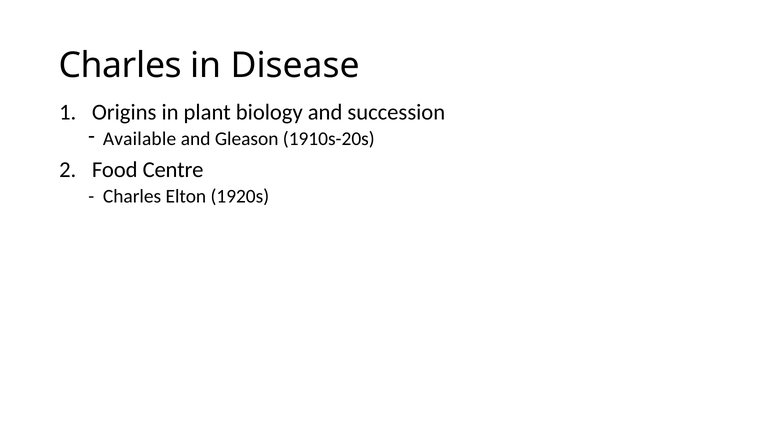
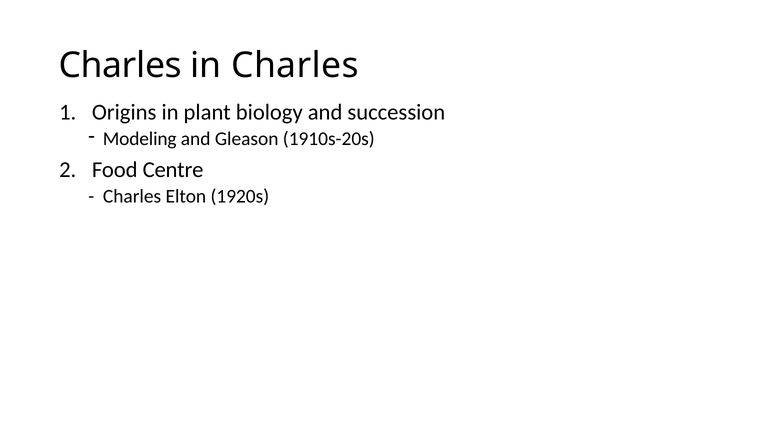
in Disease: Disease -> Charles
Available: Available -> Modeling
